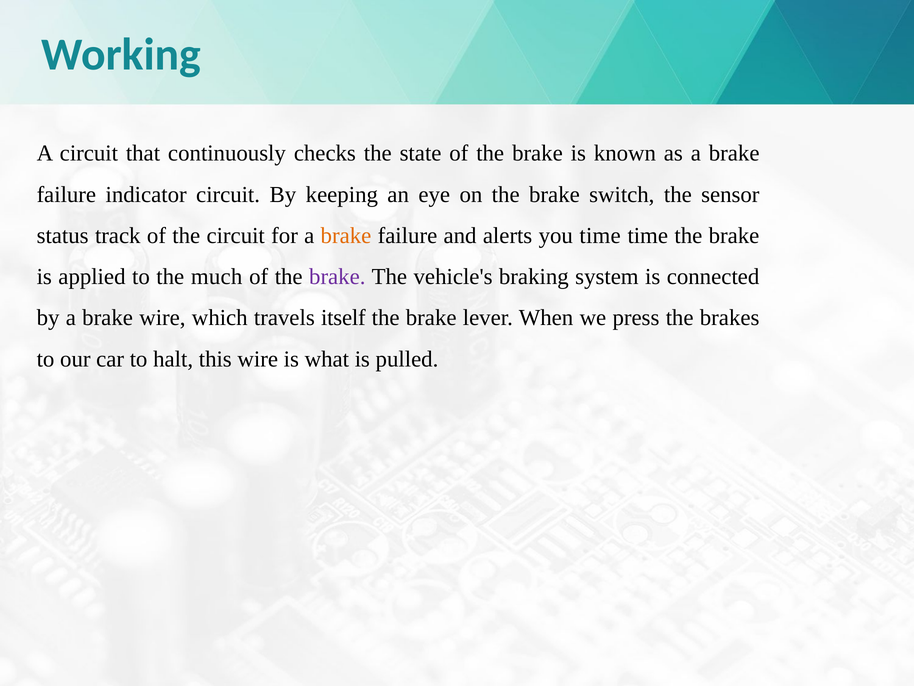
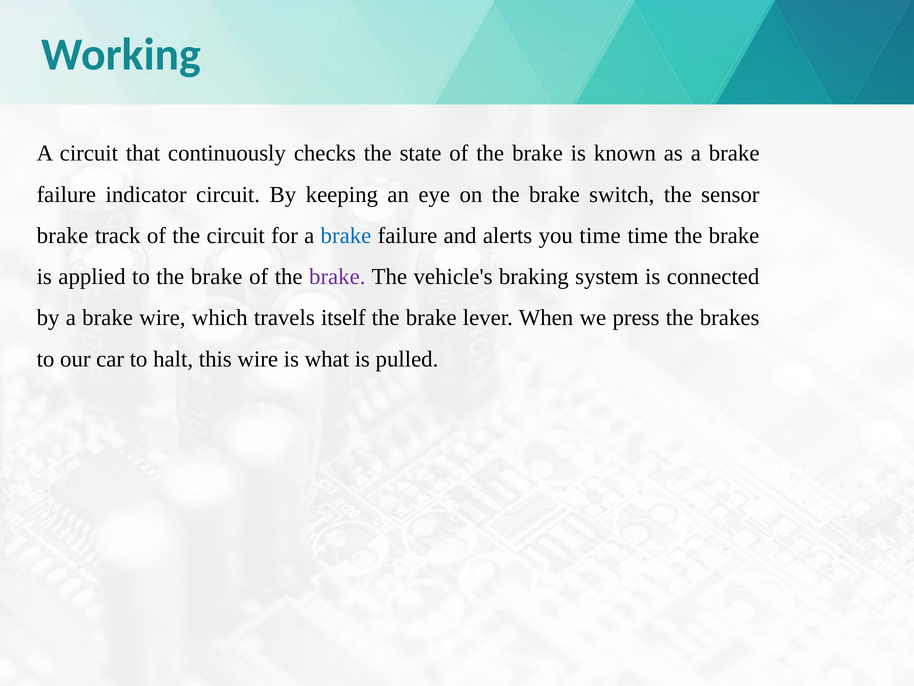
status at (63, 235): status -> brake
brake at (346, 235) colour: orange -> blue
to the much: much -> brake
